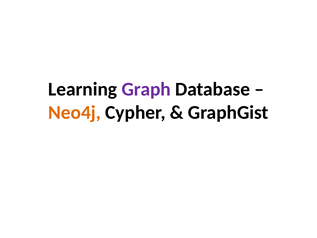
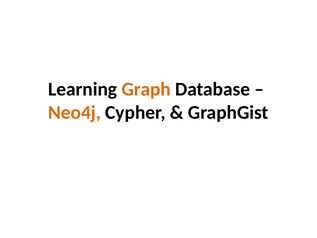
Graph colour: purple -> orange
